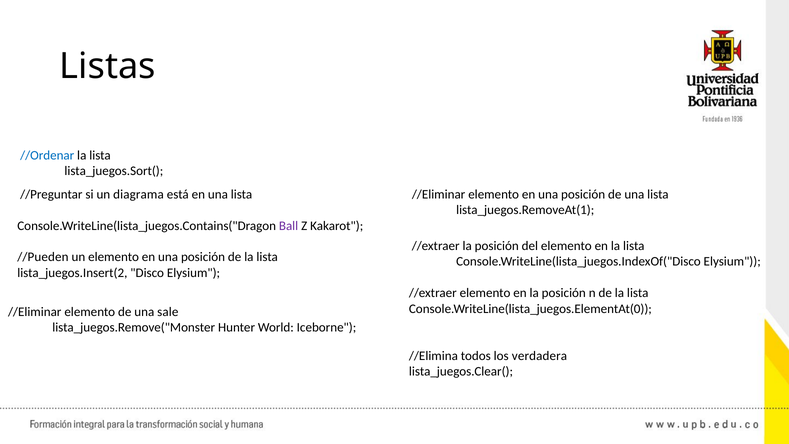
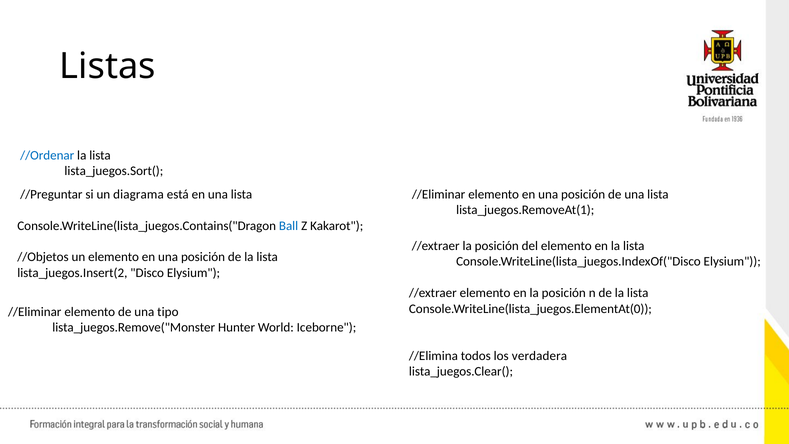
Ball colour: purple -> blue
//Pueden: //Pueden -> //Objetos
sale: sale -> tipo
